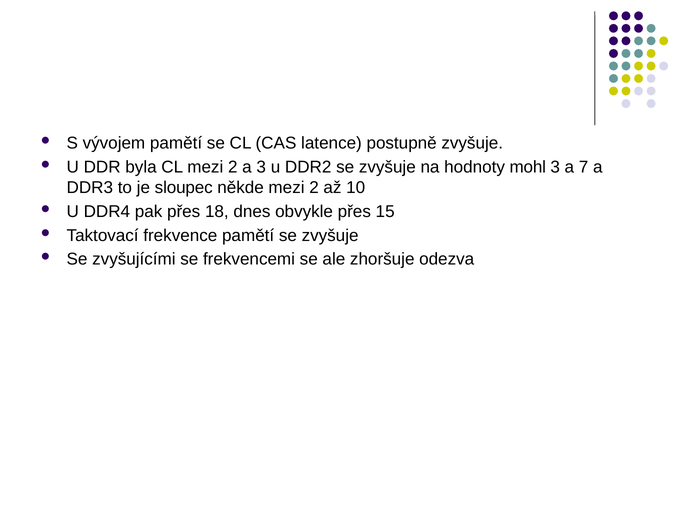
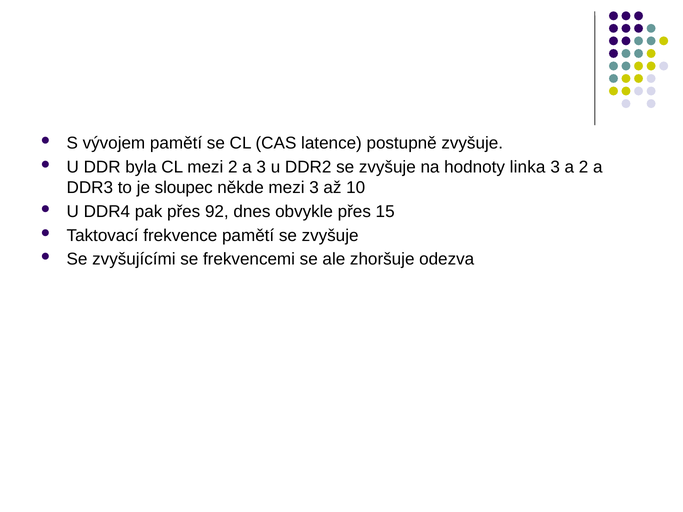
mohl: mohl -> linka
a 7: 7 -> 2
někde mezi 2: 2 -> 3
18: 18 -> 92
